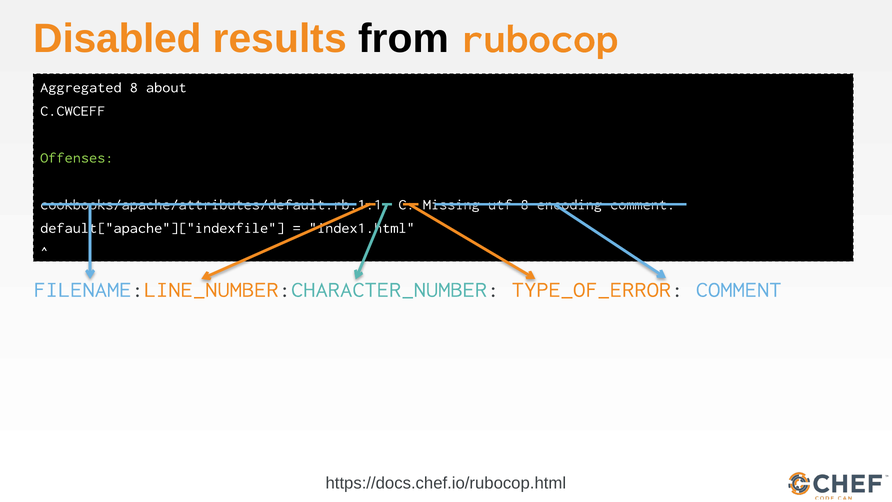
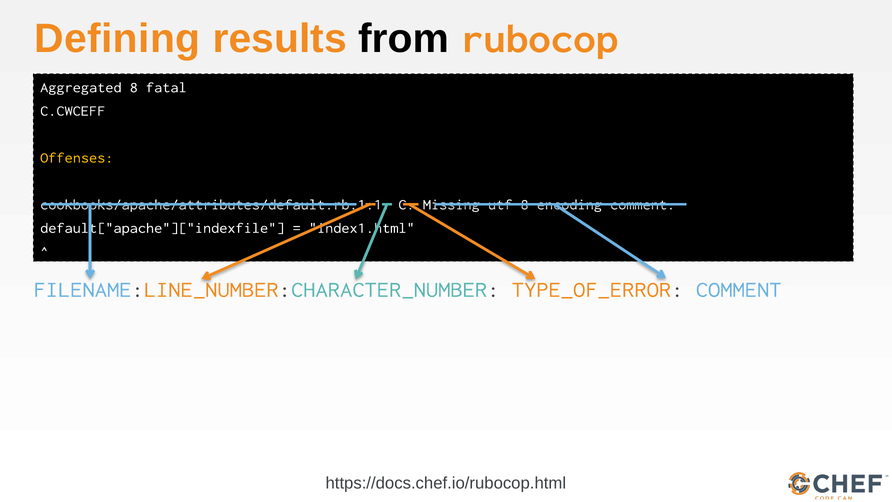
Disabled: Disabled -> Defining
about: about -> fatal
Offenses colour: light green -> yellow
